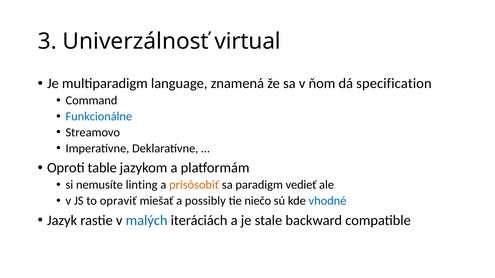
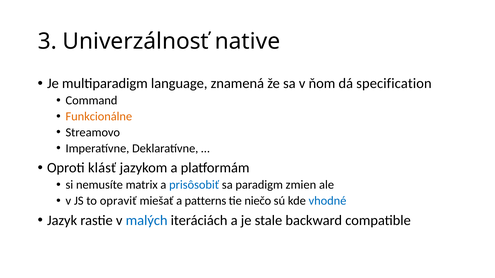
virtual: virtual -> native
Funkcionálne colour: blue -> orange
table: table -> klásť
linting: linting -> matrix
prisôsobiť colour: orange -> blue
vedieť: vedieť -> zmien
possibly: possibly -> patterns
